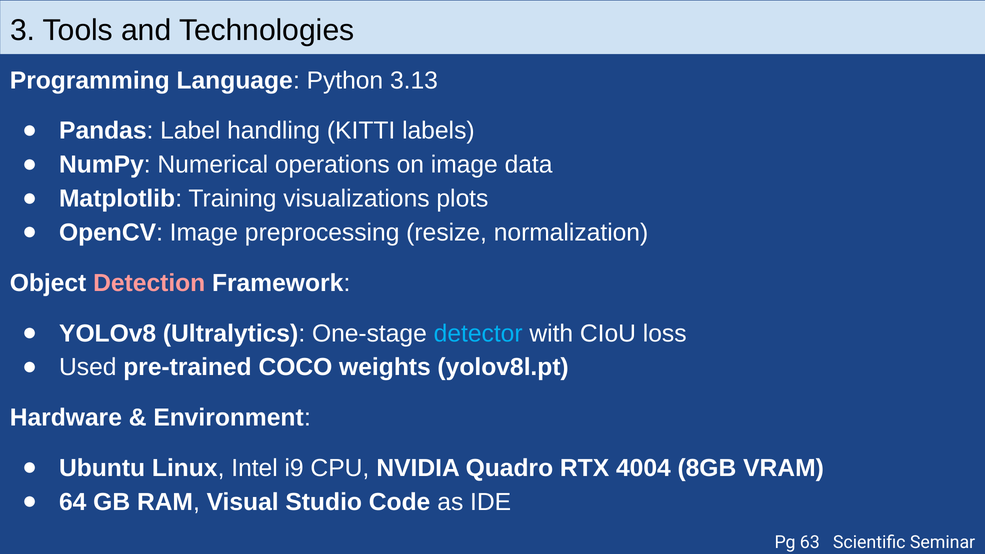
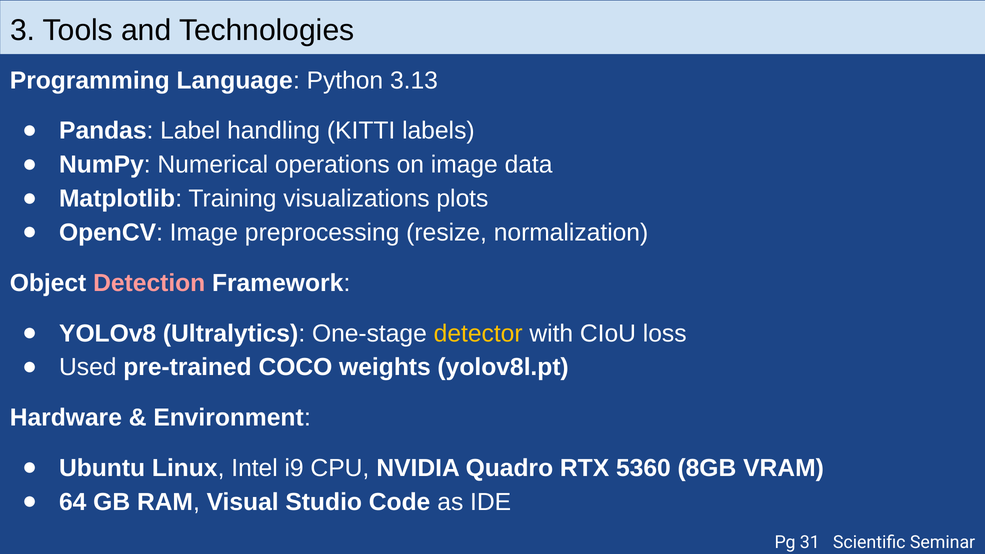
detector colour: light blue -> yellow
4004: 4004 -> 5360
63: 63 -> 31
